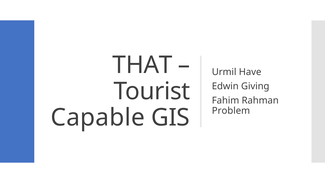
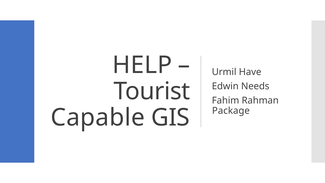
THAT: THAT -> HELP
Giving: Giving -> Needs
Problem: Problem -> Package
